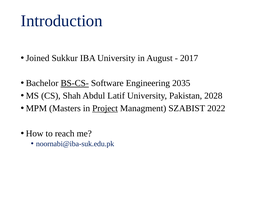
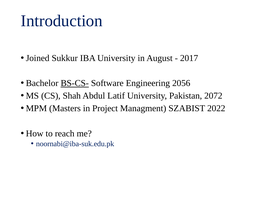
2035: 2035 -> 2056
2028: 2028 -> 2072
Project underline: present -> none
